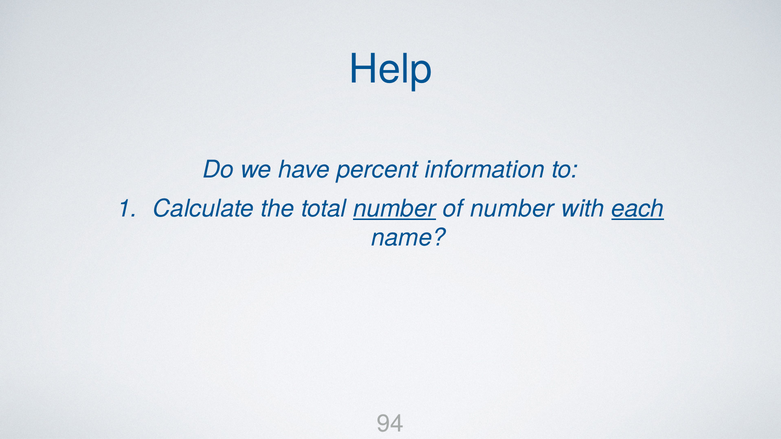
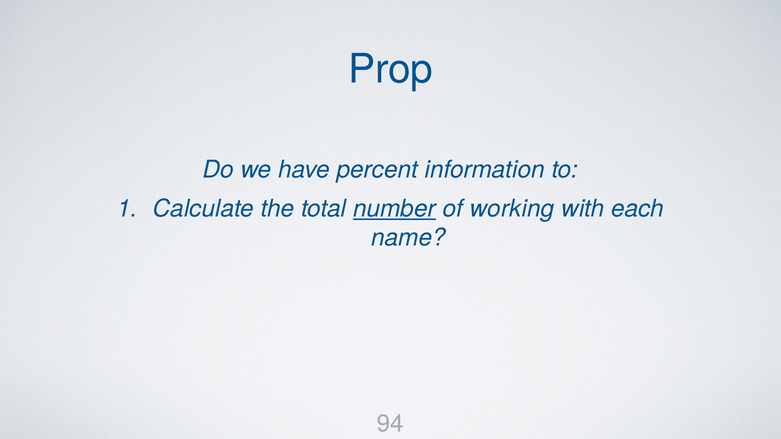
Help: Help -> Prop
of number: number -> working
each underline: present -> none
